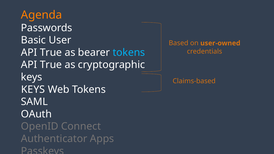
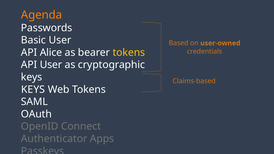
True at (51, 53): True -> Alice
tokens at (129, 53) colour: light blue -> yellow
True at (51, 65): True -> User
